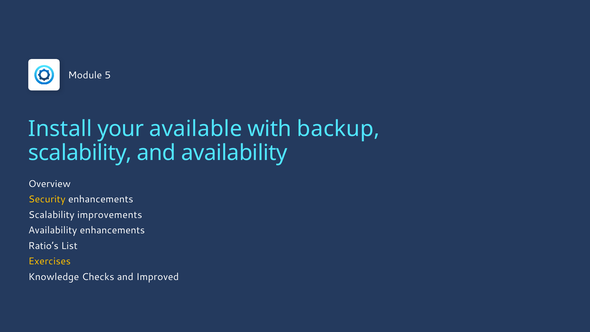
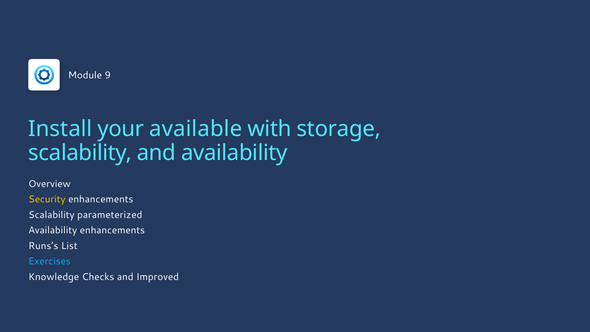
5: 5 -> 9
backup: backup -> storage
improvements: improvements -> parameterized
Ratio’s: Ratio’s -> Runs’s
Exercises colour: yellow -> light blue
